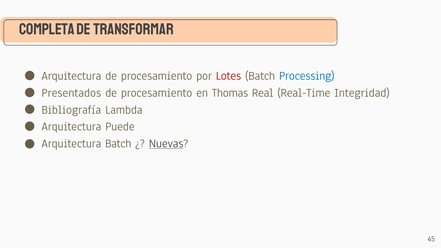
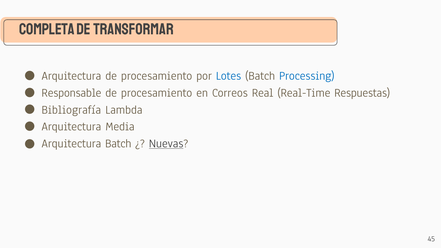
Lotes colour: red -> blue
Presentados: Presentados -> Responsable
Thomas: Thomas -> Correos
Integridad: Integridad -> Respuestas
Puede: Puede -> Media
